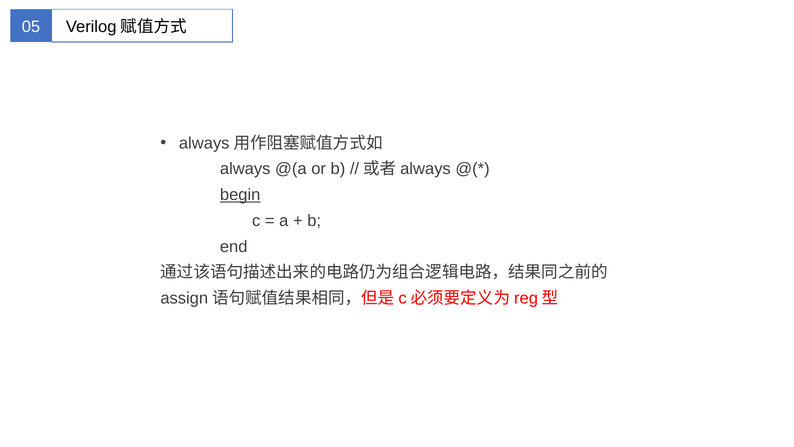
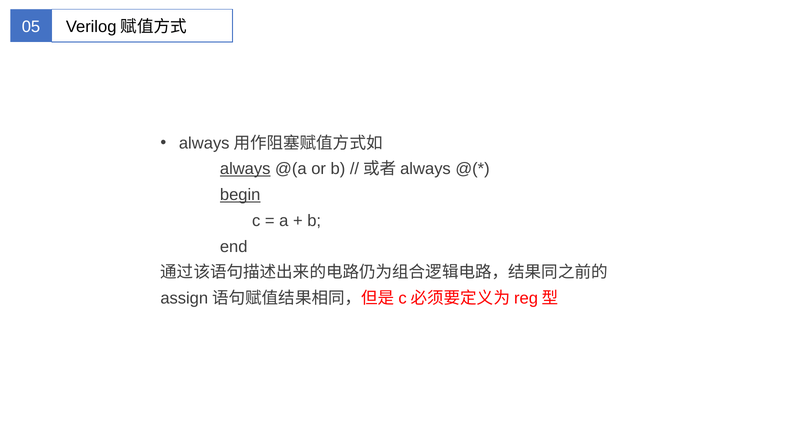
always underline: none -> present
